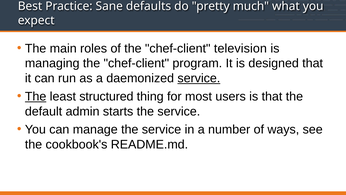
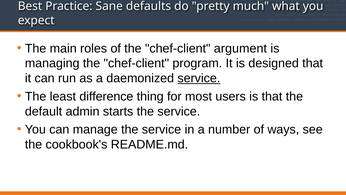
television: television -> argument
The at (36, 96) underline: present -> none
structured: structured -> difference
